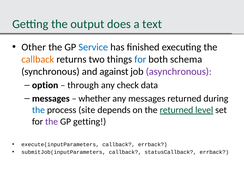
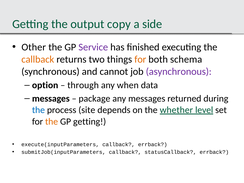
does: does -> copy
text: text -> side
Service colour: blue -> purple
for at (140, 59) colour: blue -> orange
against: against -> cannot
check: check -> when
whether: whether -> package
the returned: returned -> whether
the at (52, 121) colour: purple -> orange
